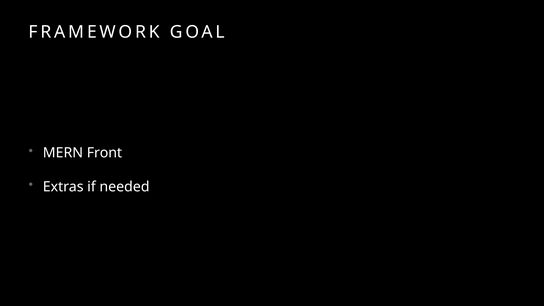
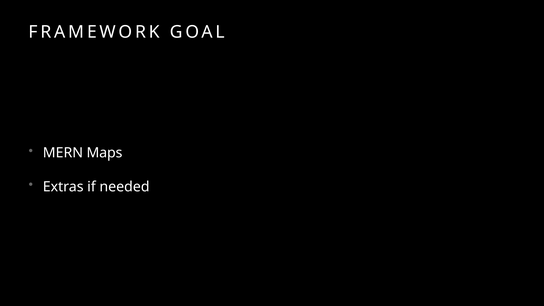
Front: Front -> Maps
